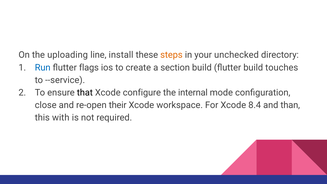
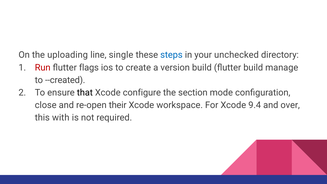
install: install -> single
steps colour: orange -> blue
Run colour: blue -> red
section: section -> version
touches: touches -> manage
--service: --service -> --created
internal: internal -> section
8.4: 8.4 -> 9.4
than: than -> over
